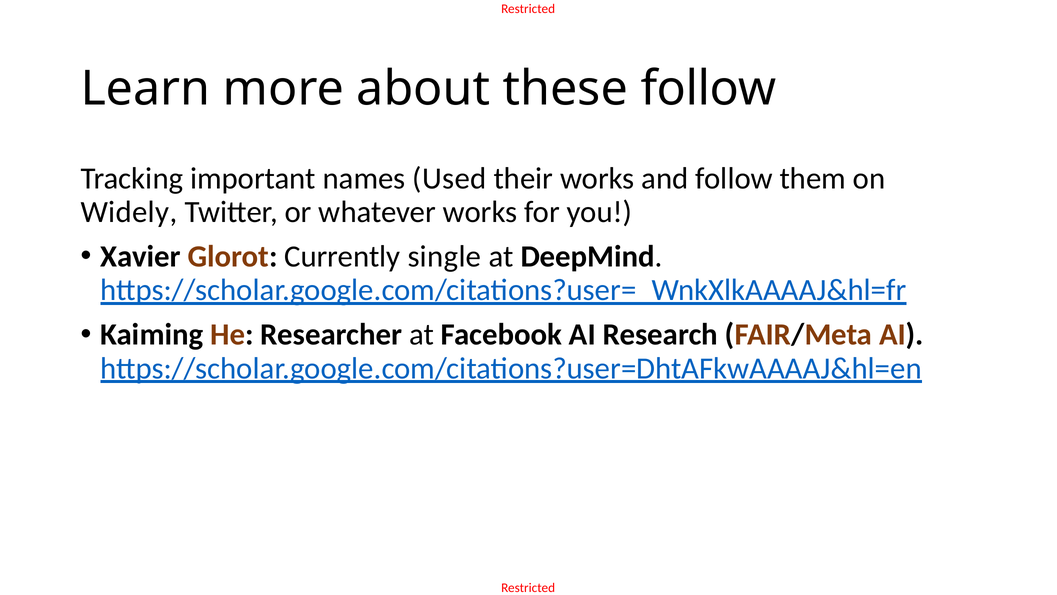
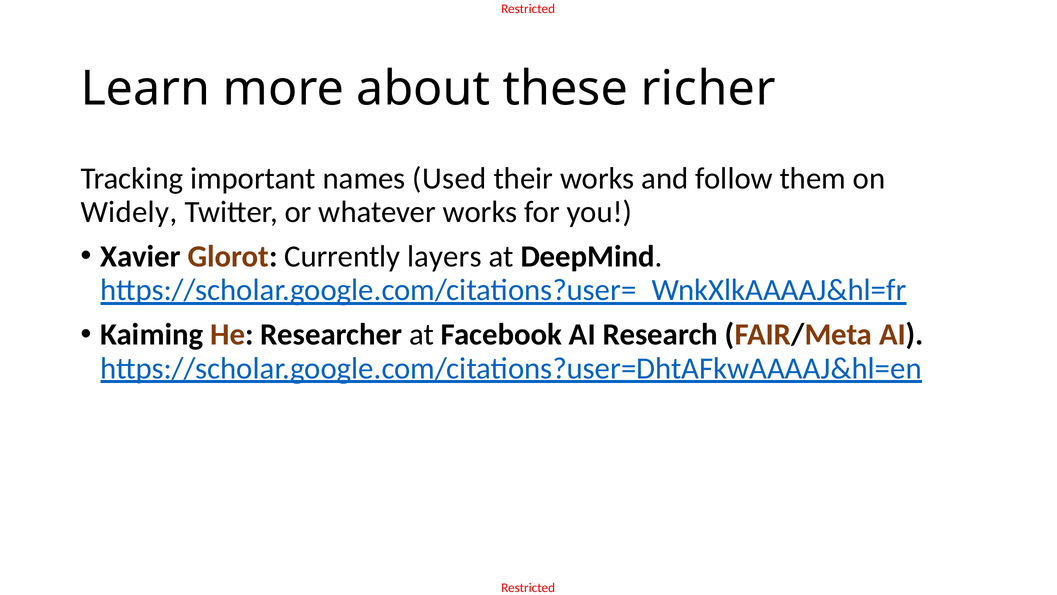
these follow: follow -> richer
single: single -> layers
